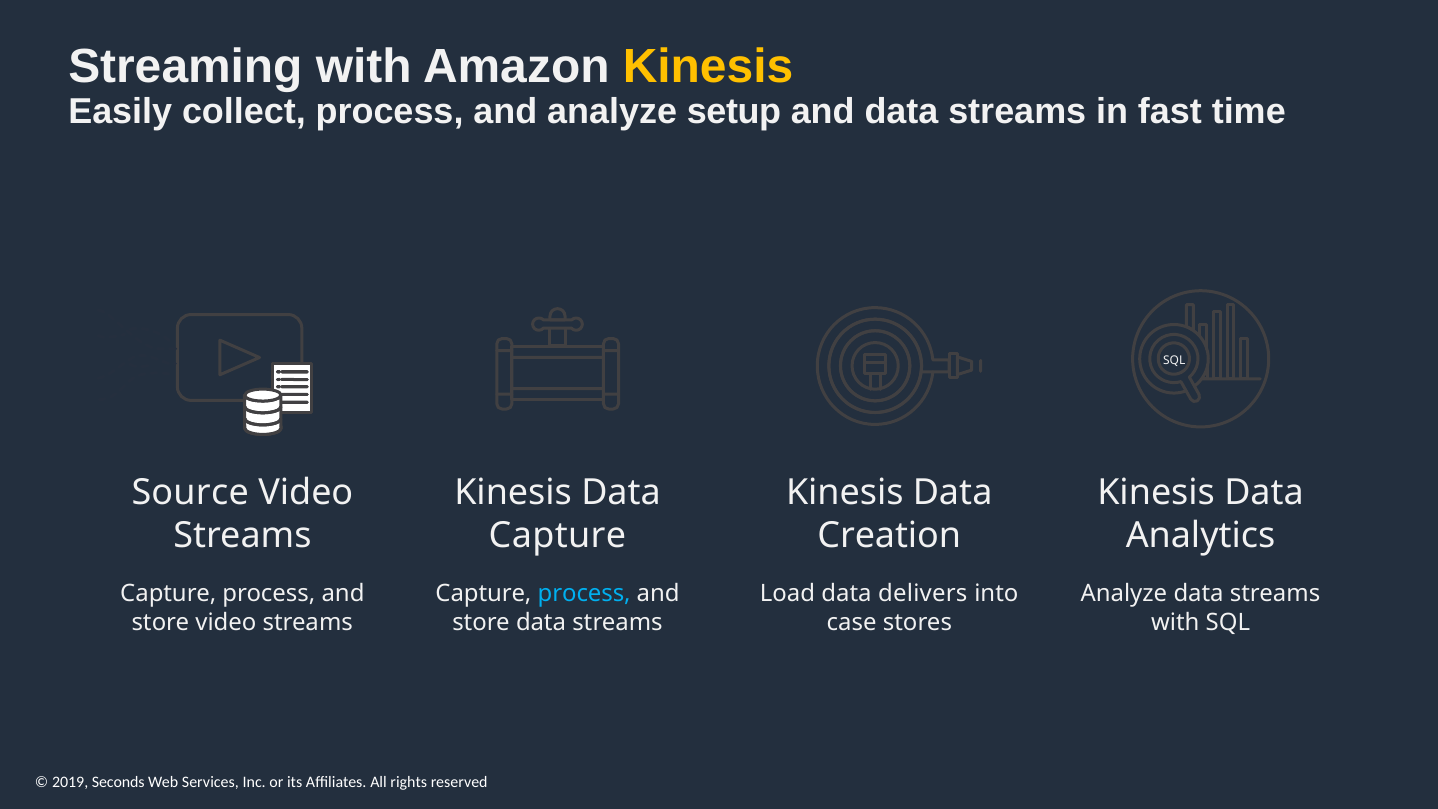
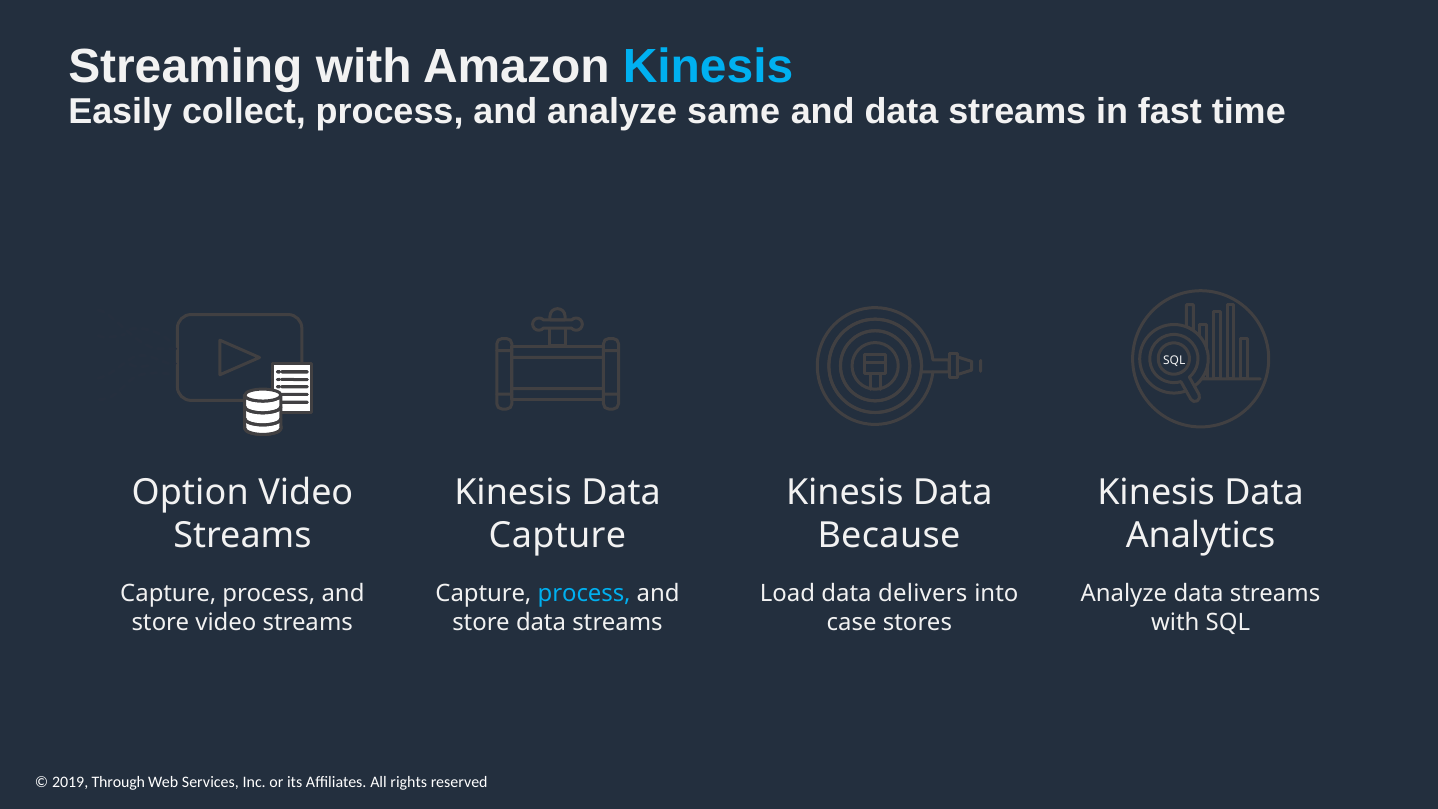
Kinesis at (708, 66) colour: yellow -> light blue
setup: setup -> same
Source: Source -> Option
Creation: Creation -> Because
Seconds: Seconds -> Through
